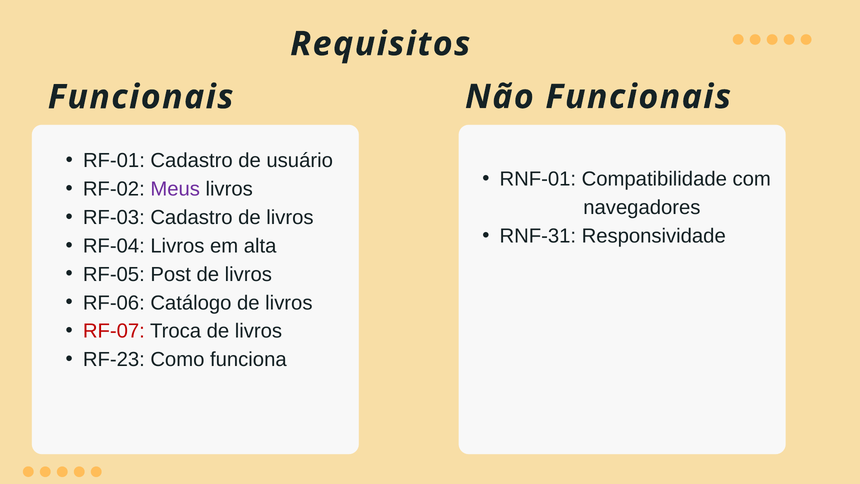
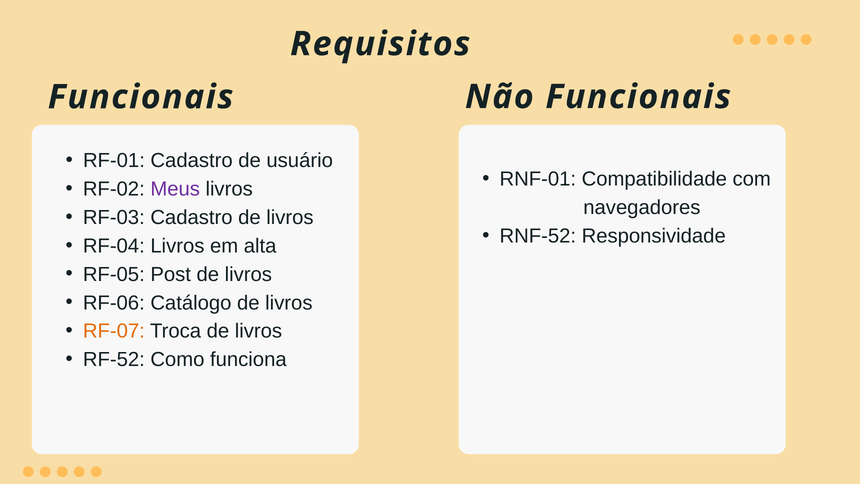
RNF-31: RNF-31 -> RNF-52
RF-07 colour: red -> orange
RF-23: RF-23 -> RF-52
